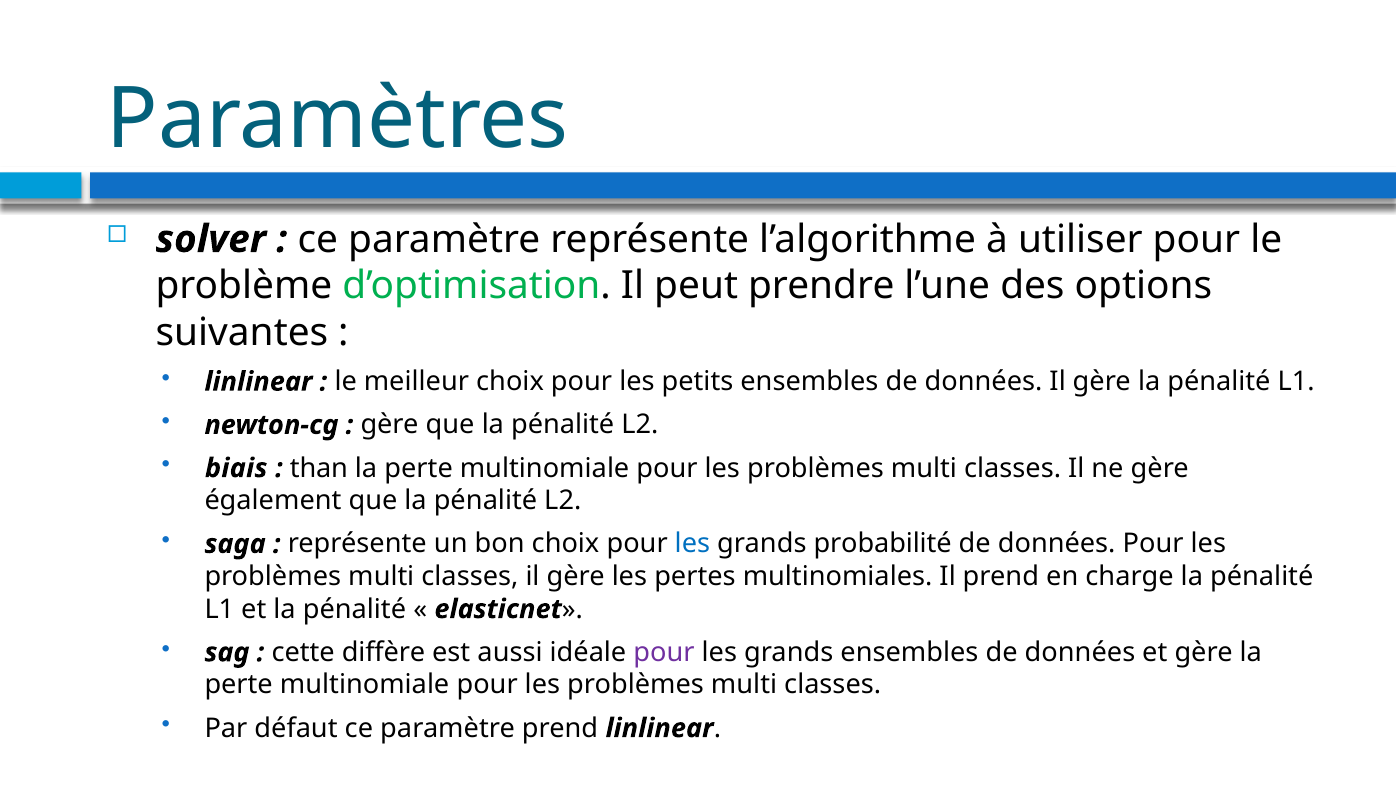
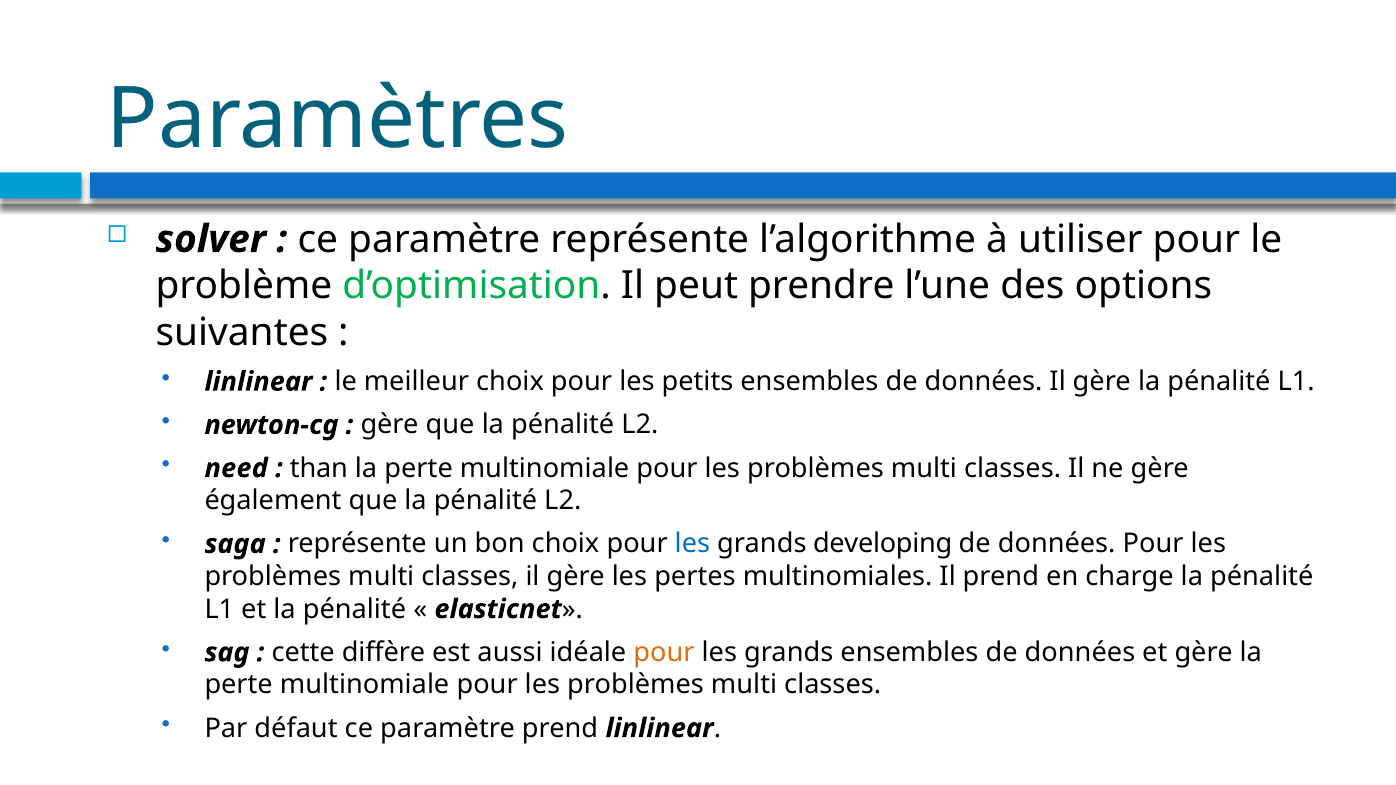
biais: biais -> need
probabilité: probabilité -> developing
pour at (664, 653) colour: purple -> orange
